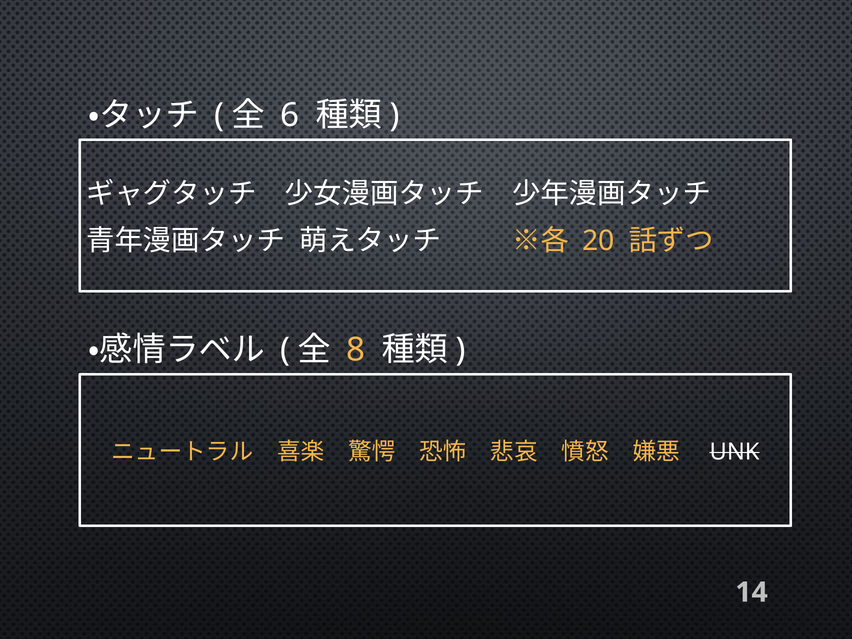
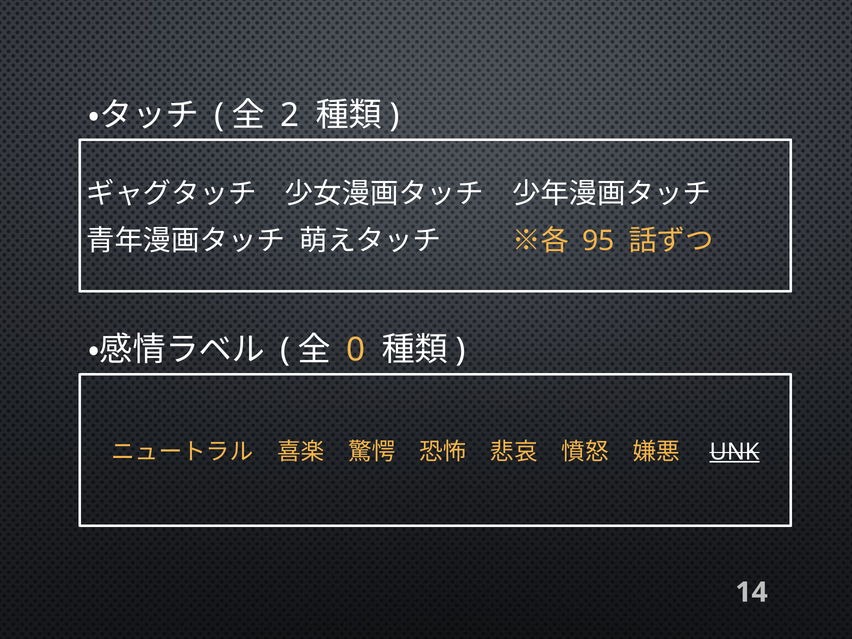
6: 6 -> 2
20: 20 -> 95
8: 8 -> 0
UNK underline: none -> present
